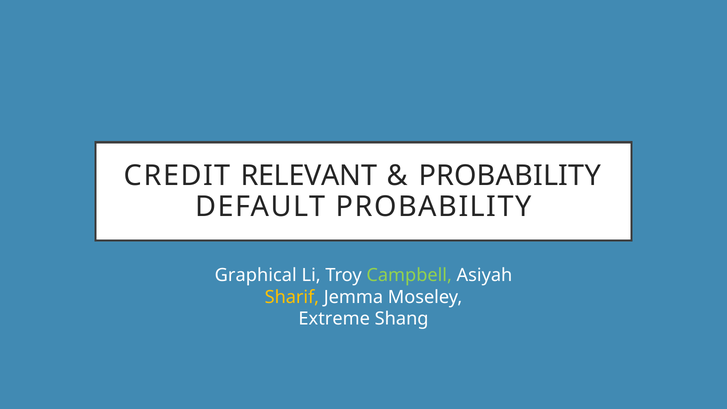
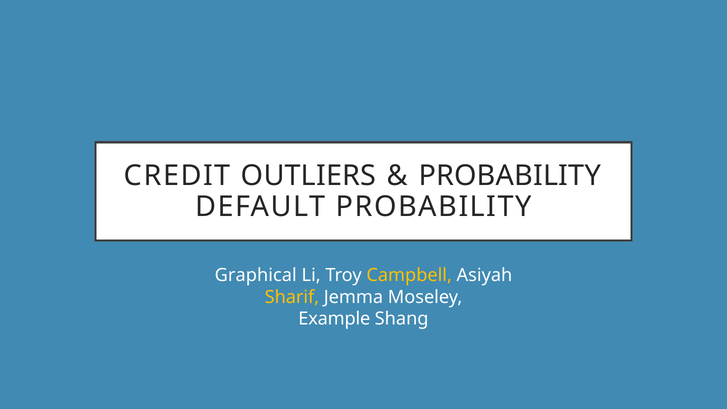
RELEVANT: RELEVANT -> OUTLIERS
Campbell colour: light green -> yellow
Extreme: Extreme -> Example
